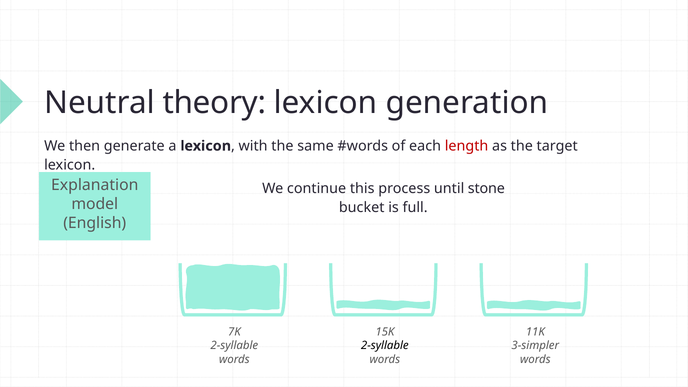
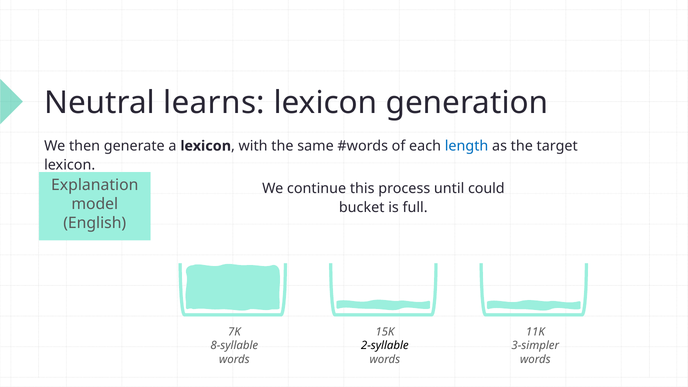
theory: theory -> learns
length colour: red -> blue
stone: stone -> could
2-syllable at (234, 346): 2-syllable -> 8-syllable
